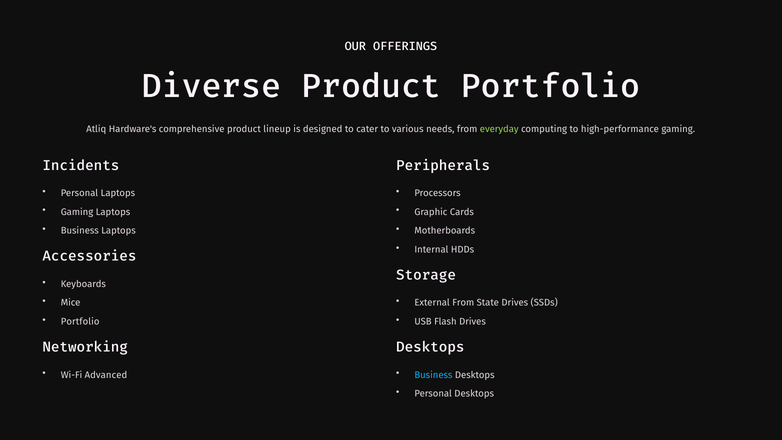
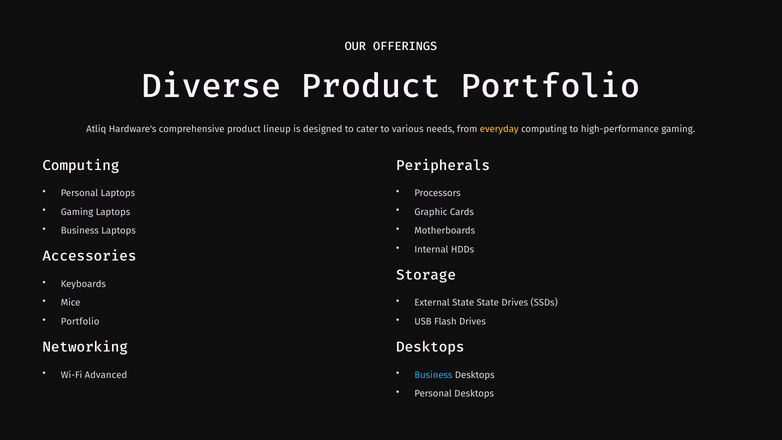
everyday colour: light green -> yellow
Incidents at (81, 165): Incidents -> Computing
External From: From -> State
